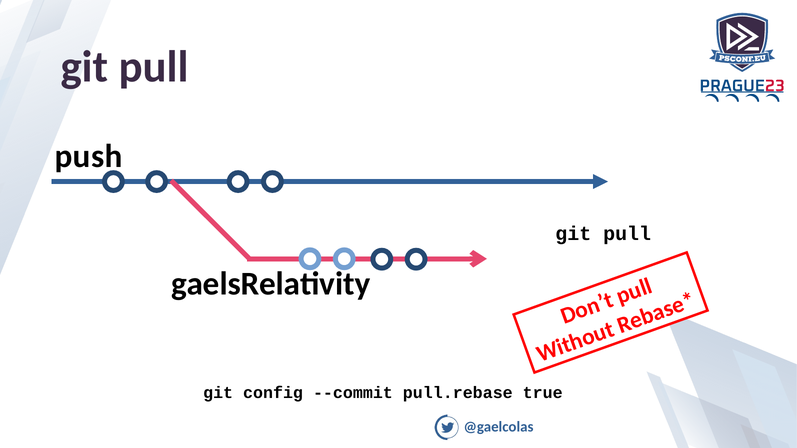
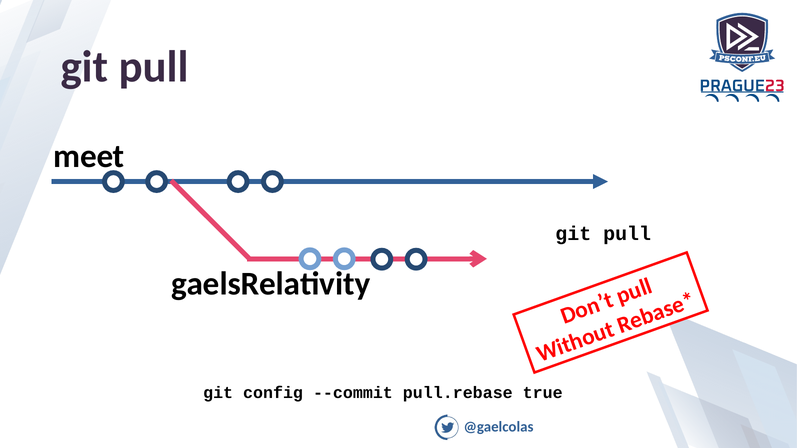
push: push -> meet
